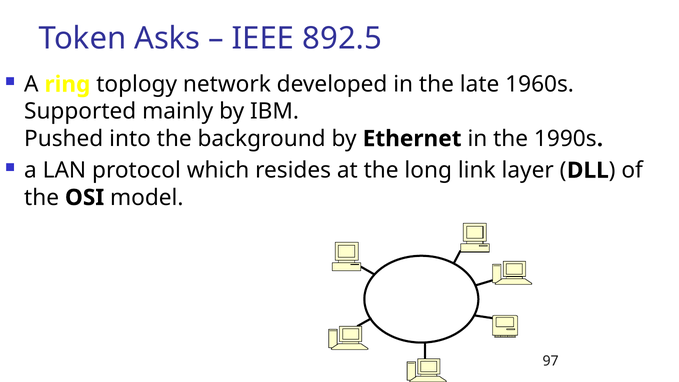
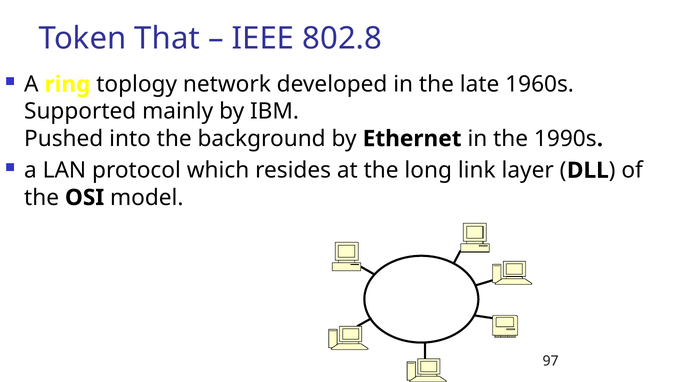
Asks: Asks -> That
892.5: 892.5 -> 802.8
